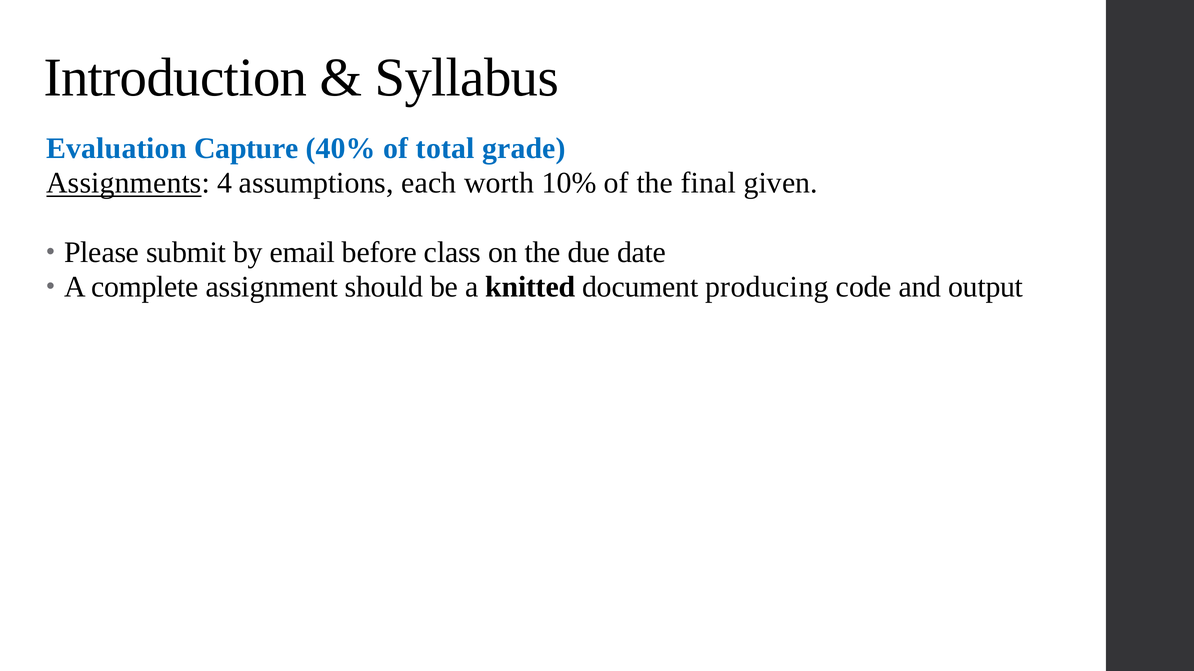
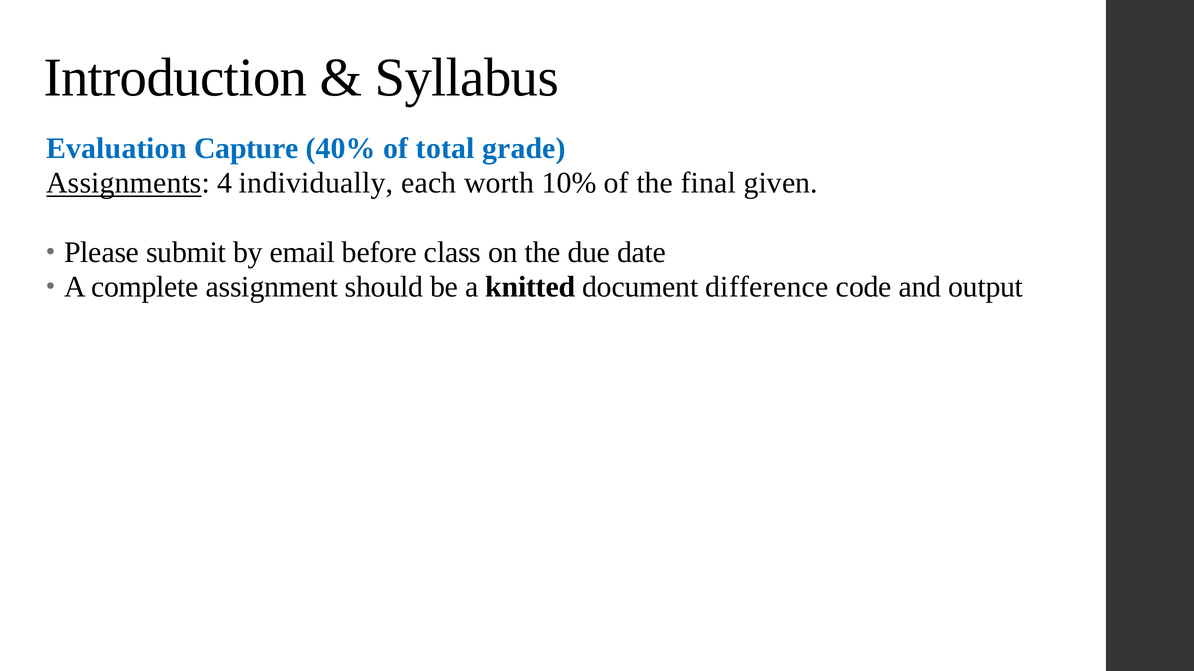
assumptions: assumptions -> individually
producing: producing -> difference
